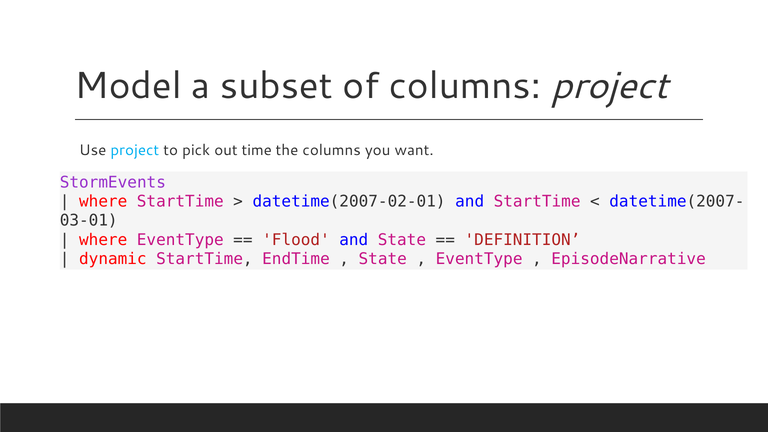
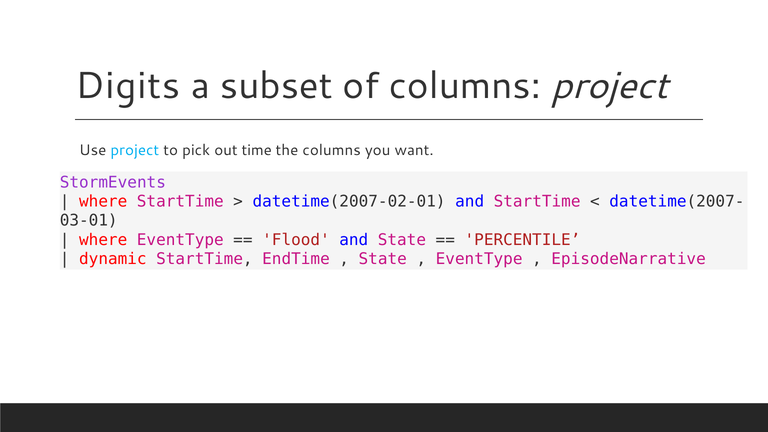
Model: Model -> Digits
DEFINITION: DEFINITION -> PERCENTILE
